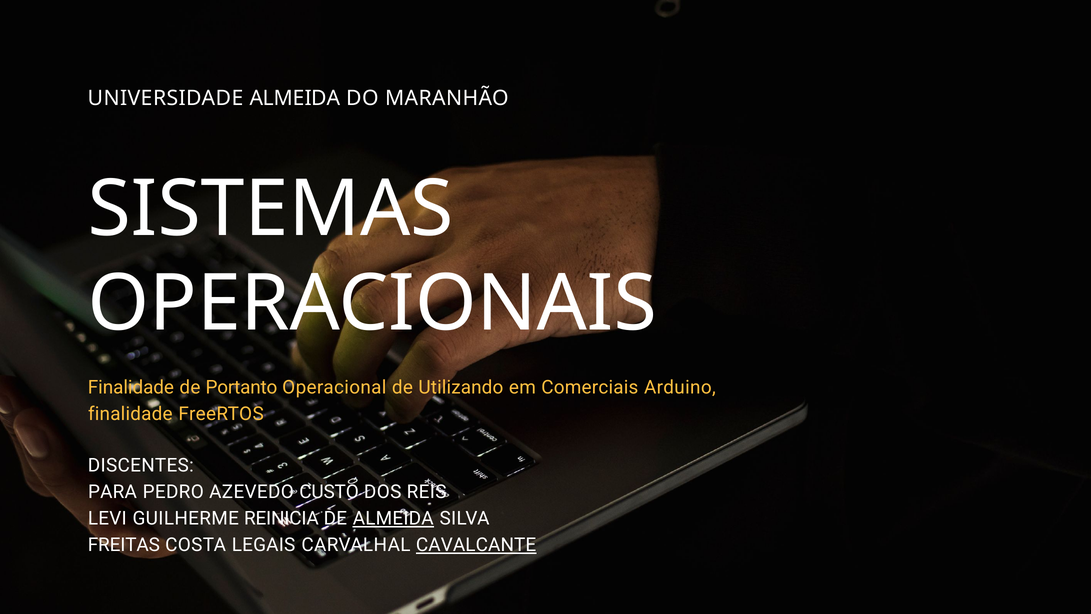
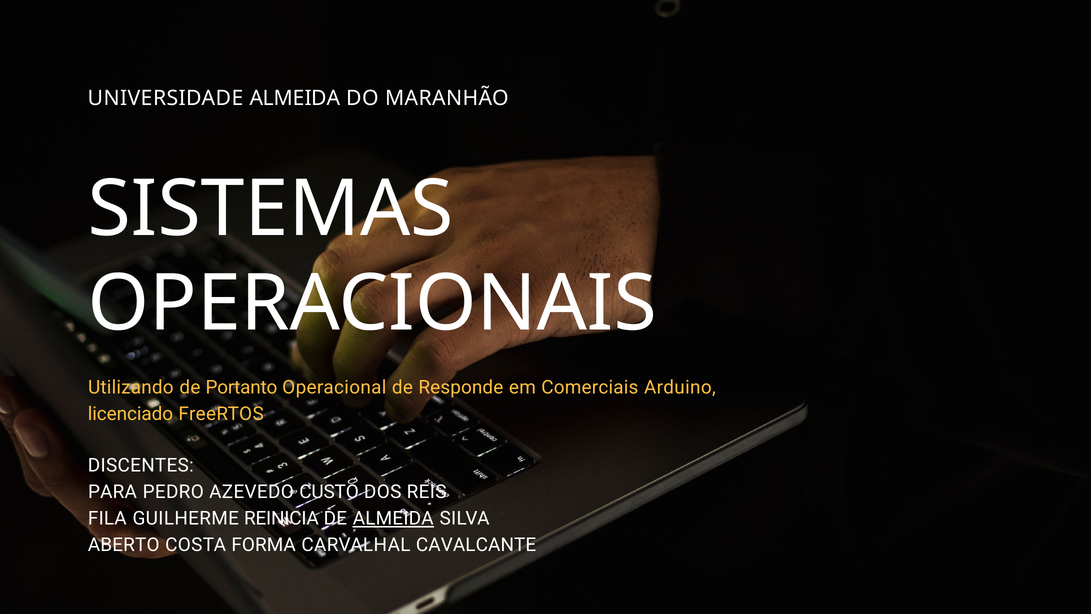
Finalidade at (131, 387): Finalidade -> Utilizando
Utilizando: Utilizando -> Responde
finalidade at (130, 414): finalidade -> licenciado
LEVI: LEVI -> FILA
FREITAS: FREITAS -> ABERTO
LEGAIS: LEGAIS -> FORMA
CAVALCANTE underline: present -> none
